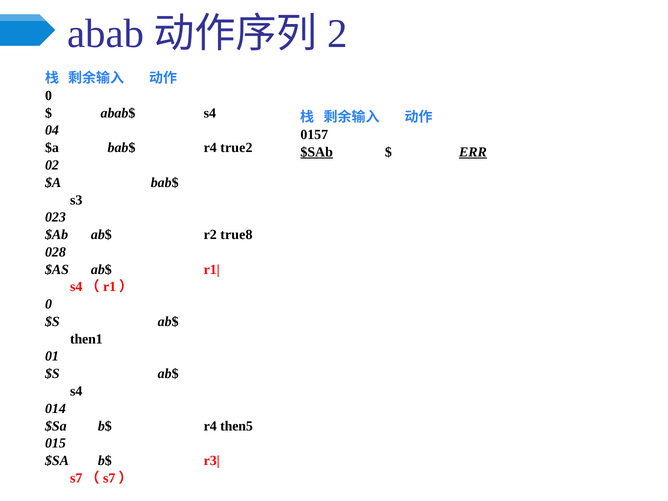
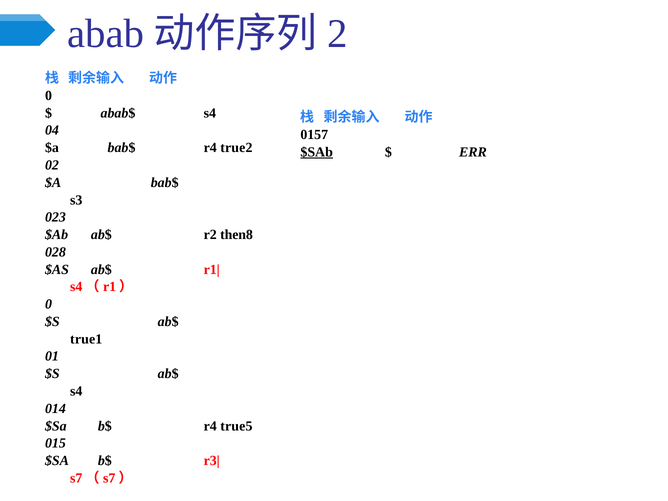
ERR underline: present -> none
true8: true8 -> then8
then1: then1 -> true1
then5: then5 -> true5
